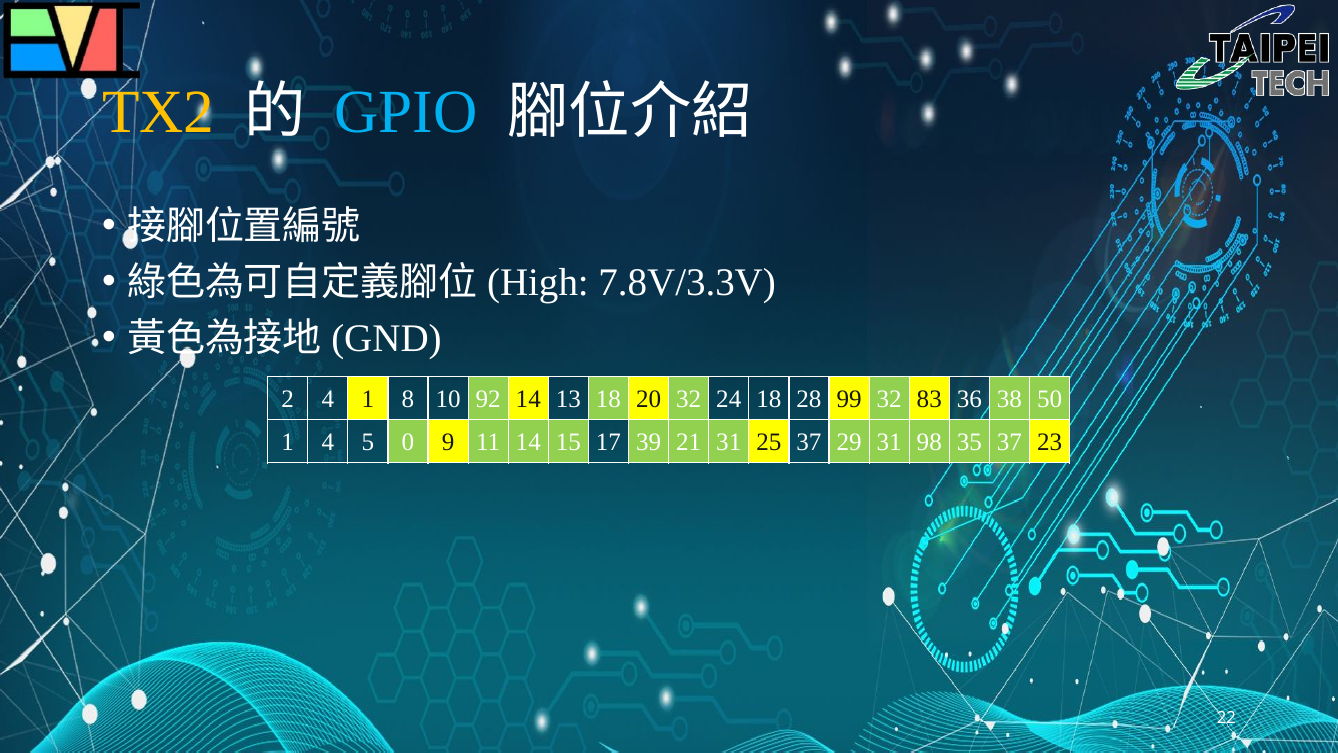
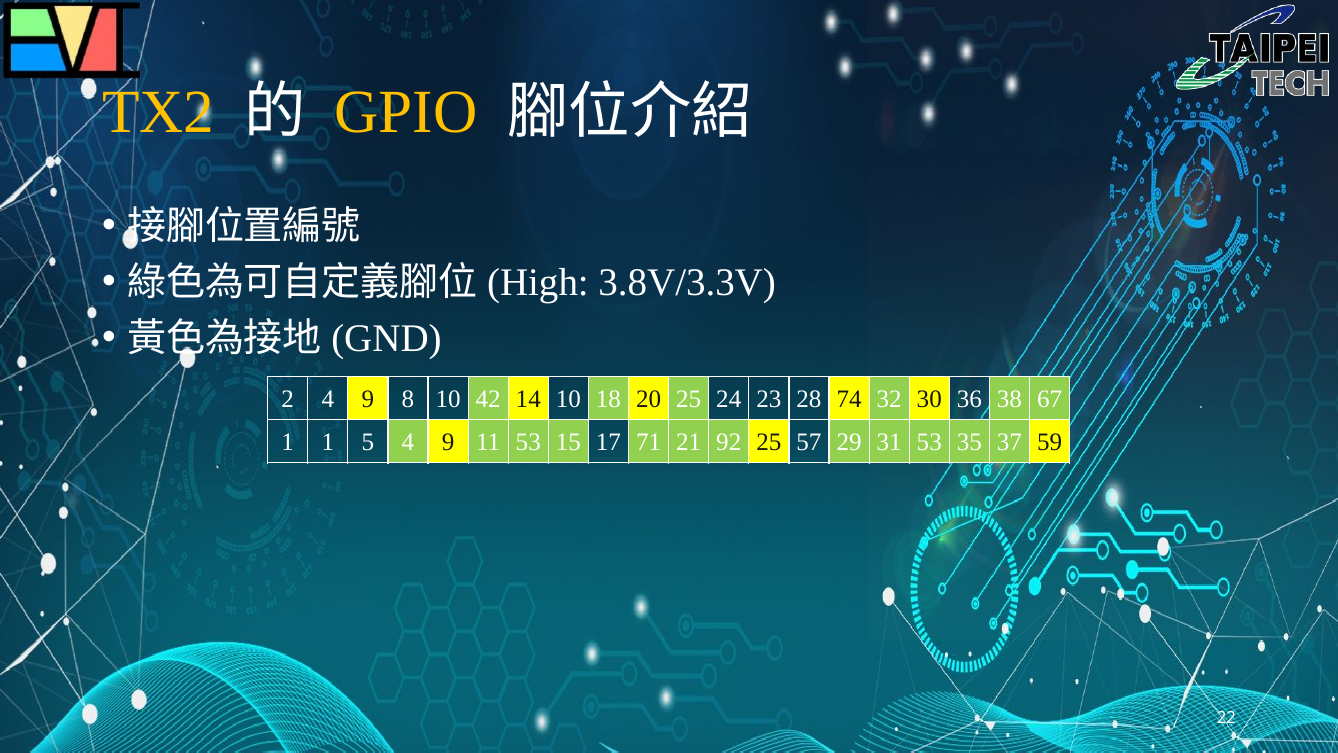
GPIO colour: light blue -> yellow
7.8V/3.3V: 7.8V/3.3V -> 3.8V/3.3V
2 4 1: 1 -> 9
92: 92 -> 42
14 13: 13 -> 10
20 32: 32 -> 25
24 18: 18 -> 23
99: 99 -> 74
83: 83 -> 30
50: 50 -> 67
1 4: 4 -> 1
5 0: 0 -> 4
11 14: 14 -> 53
39: 39 -> 71
21 31: 31 -> 92
25 37: 37 -> 57
31 98: 98 -> 53
23: 23 -> 59
